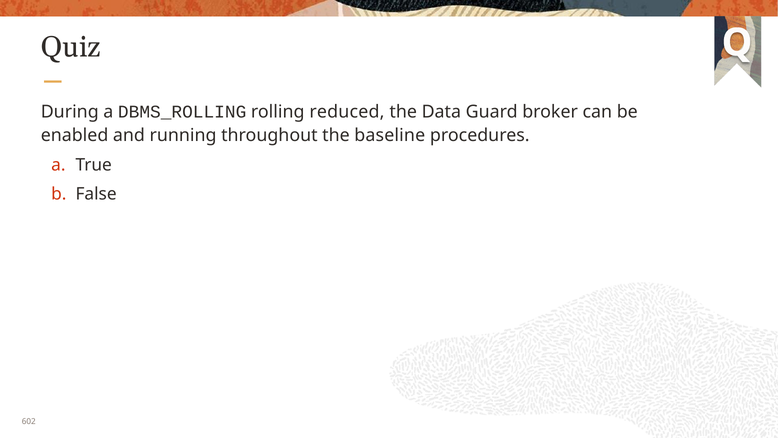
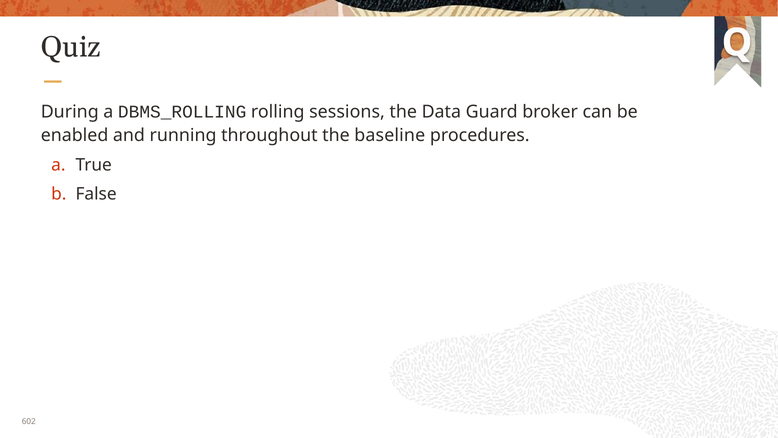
reduced: reduced -> sessions
